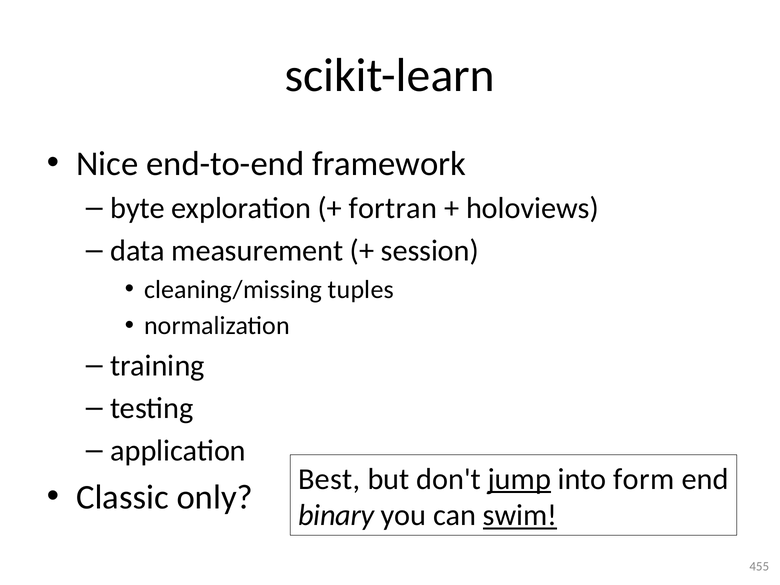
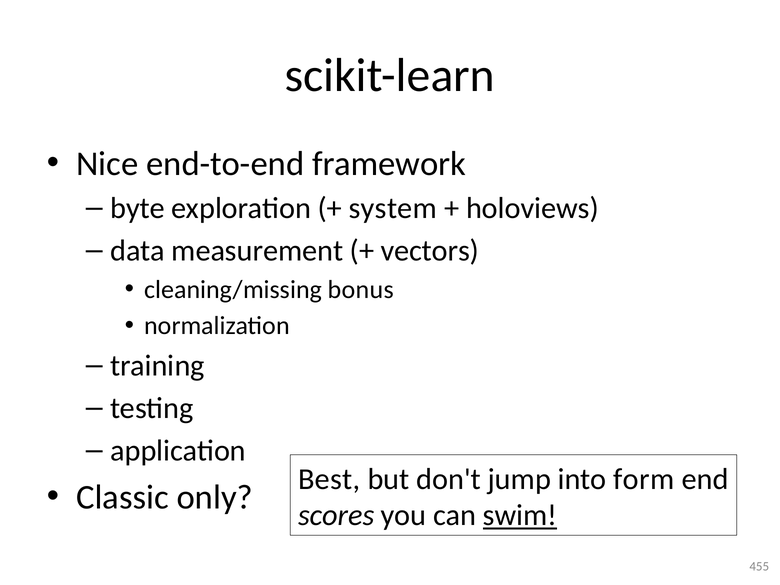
fortran: fortran -> system
session: session -> vectors
tuples: tuples -> bonus
jump underline: present -> none
binary: binary -> scores
